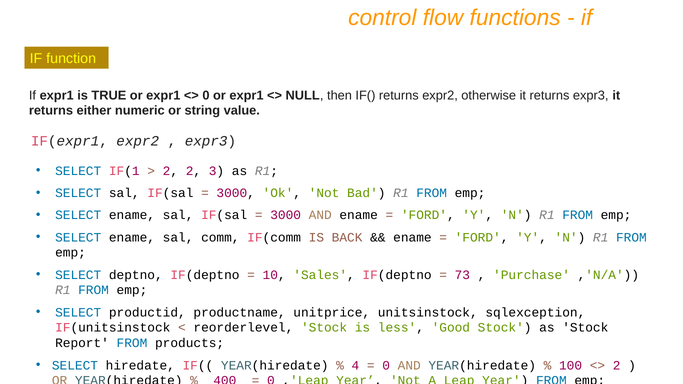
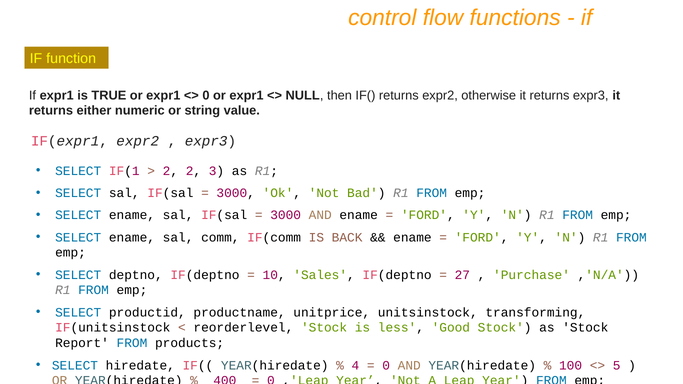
73: 73 -> 27
sqlexception: sqlexception -> transforming
2 at (617, 365): 2 -> 5
